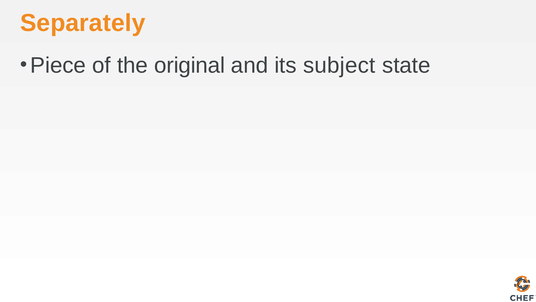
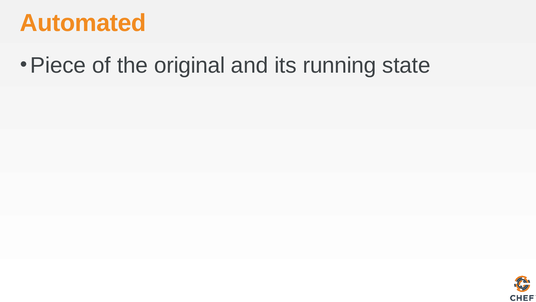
Separately: Separately -> Automated
subject: subject -> running
